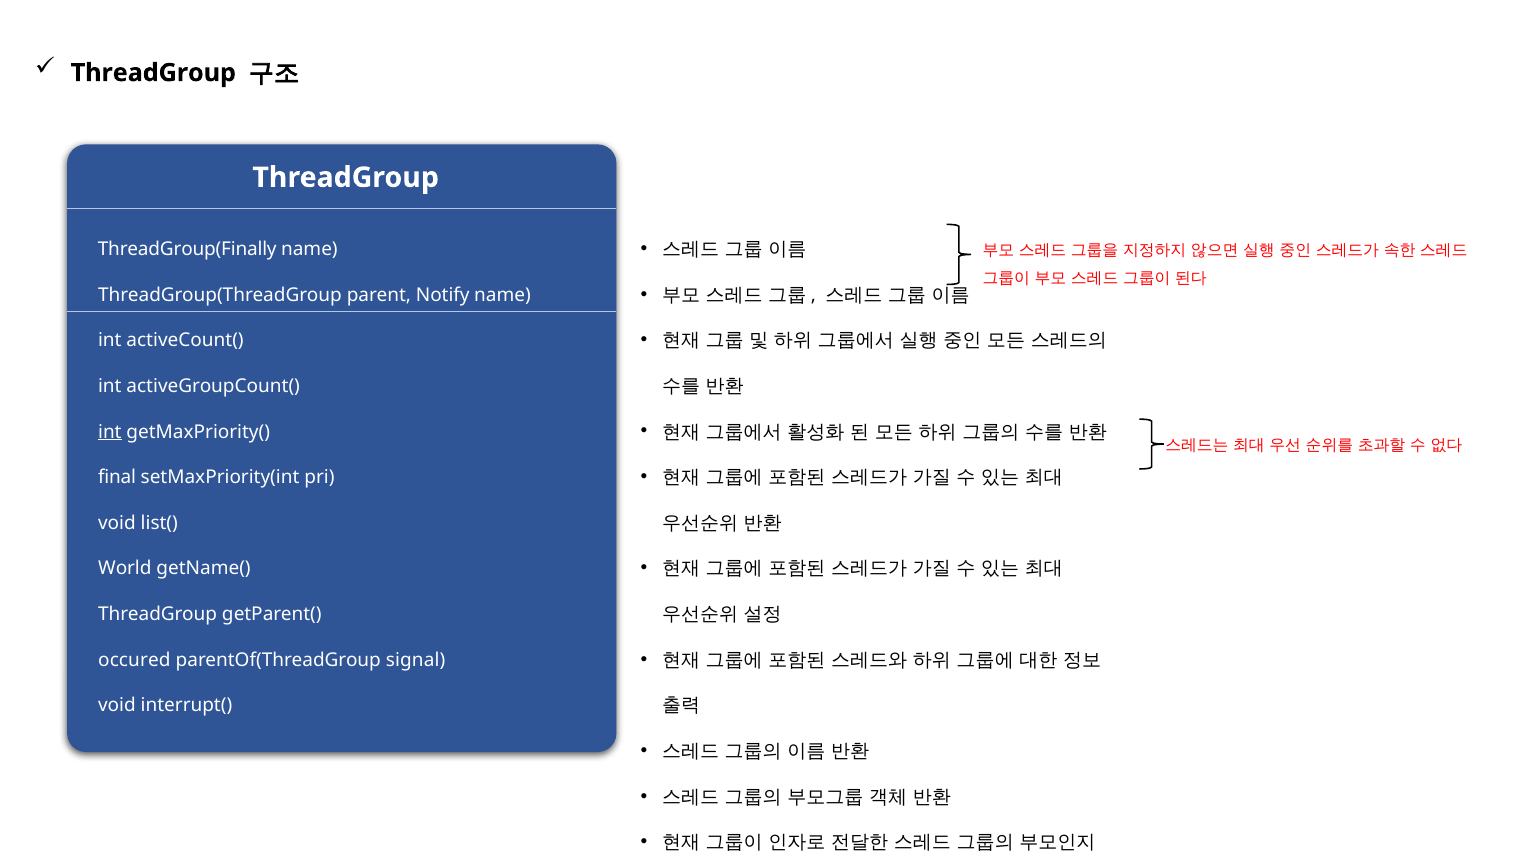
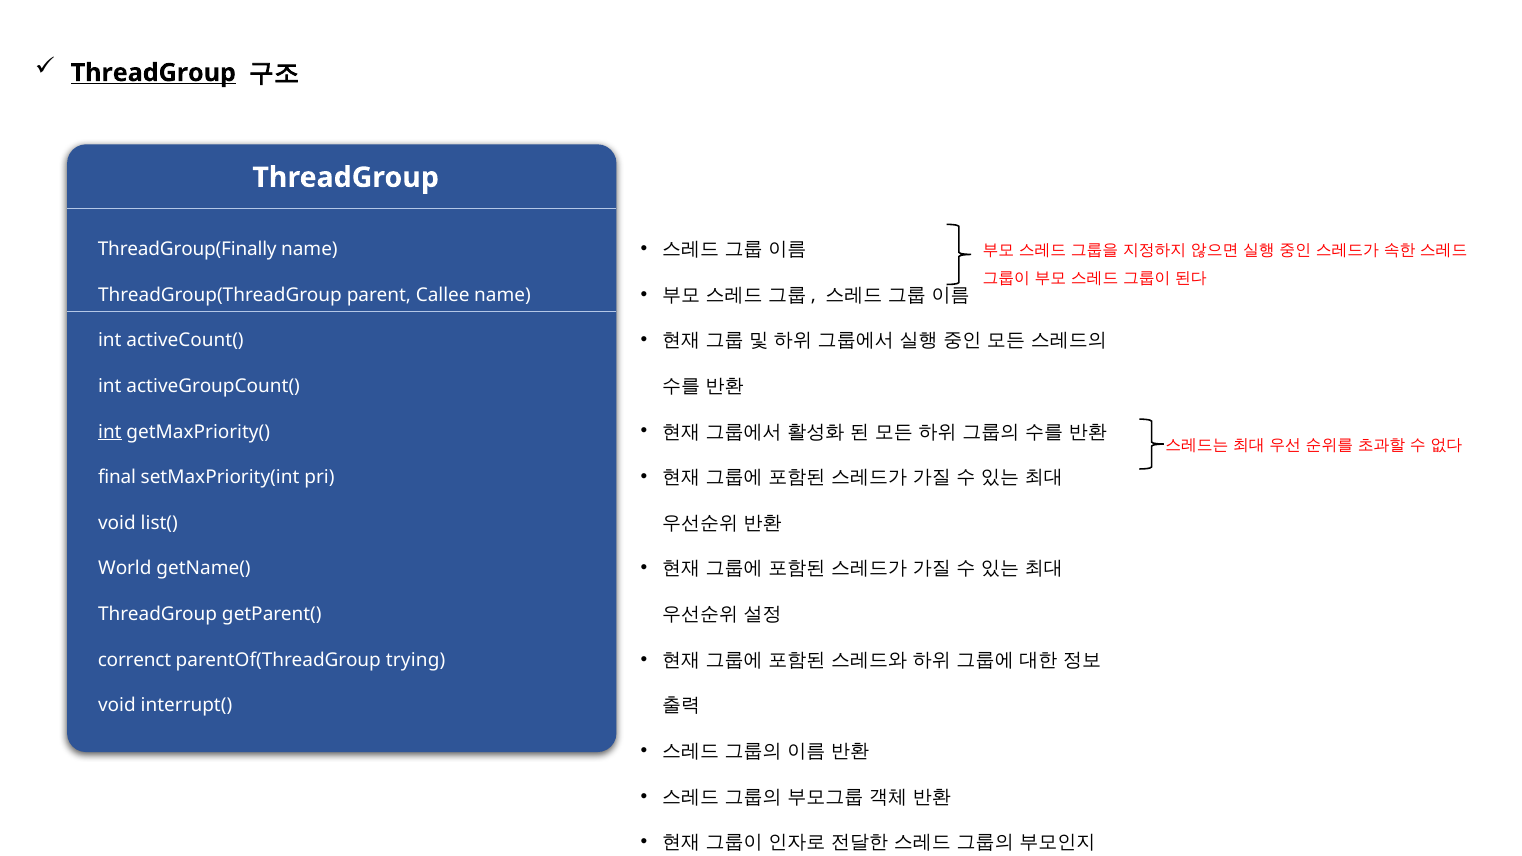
ThreadGroup at (153, 73) underline: none -> present
Notify: Notify -> Callee
occured: occured -> correnct
signal: signal -> trying
